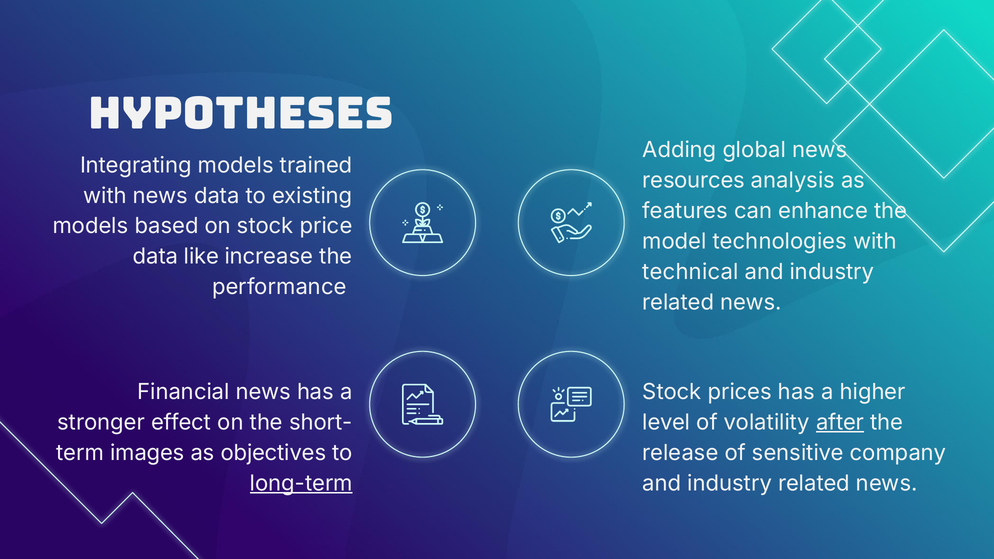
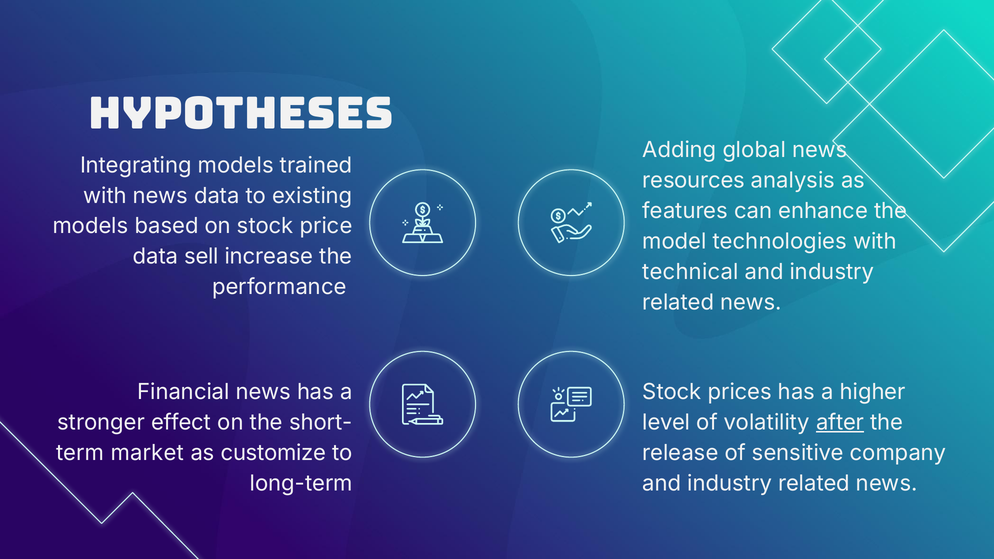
like: like -> sell
images: images -> market
objectives: objectives -> customize
long-term underline: present -> none
